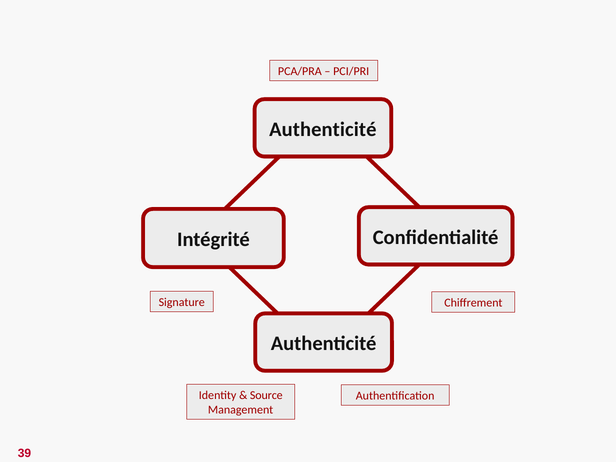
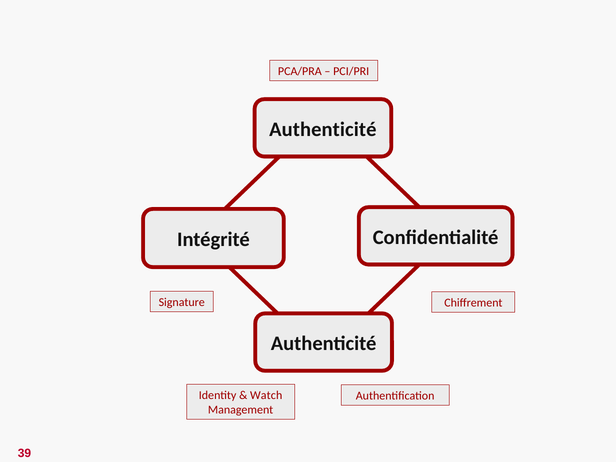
Source: Source -> Watch
